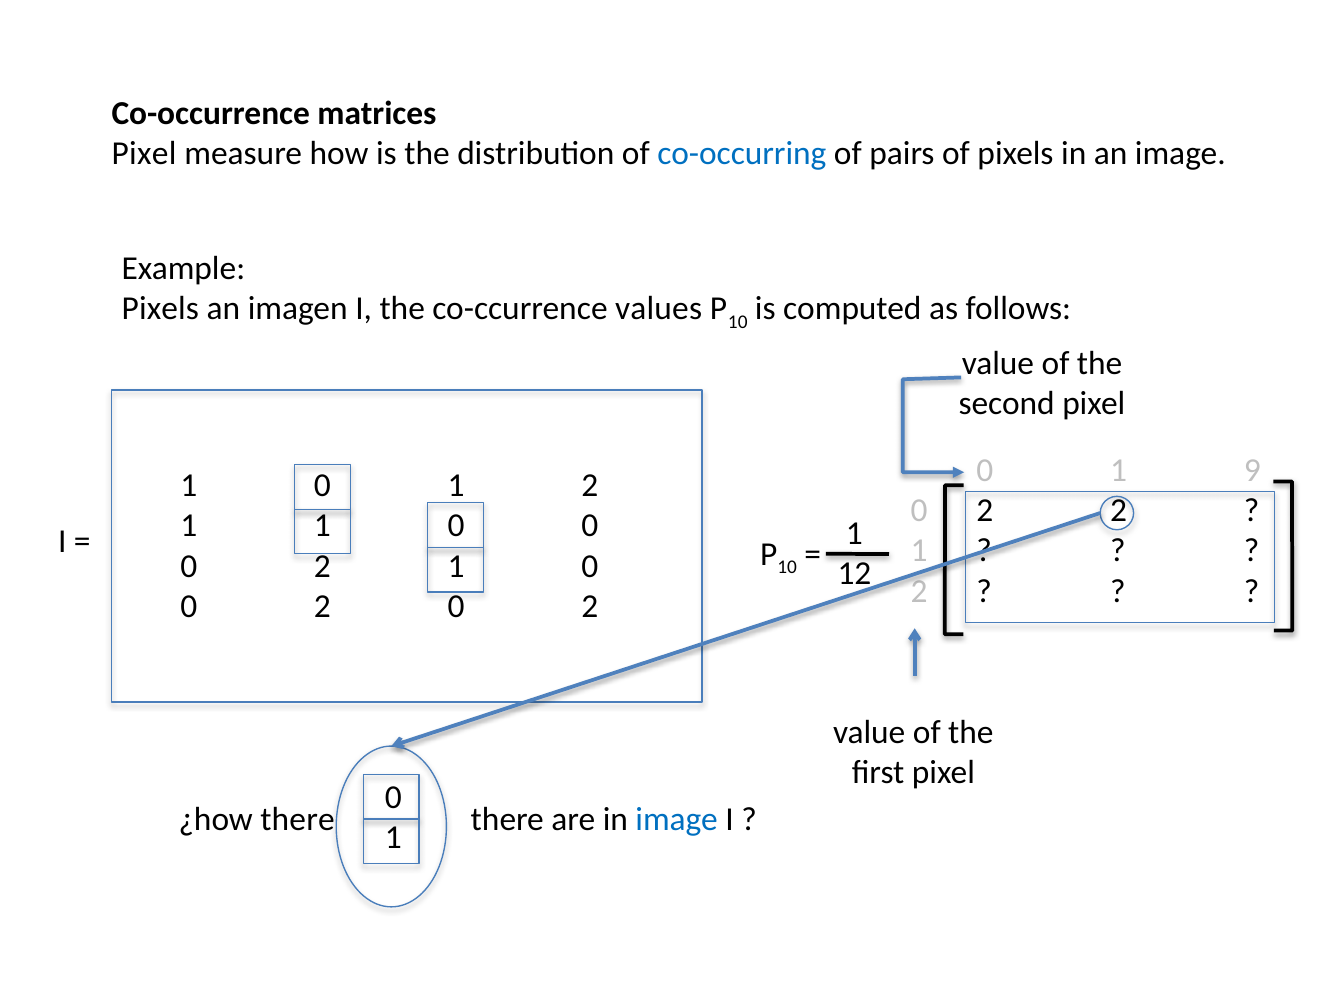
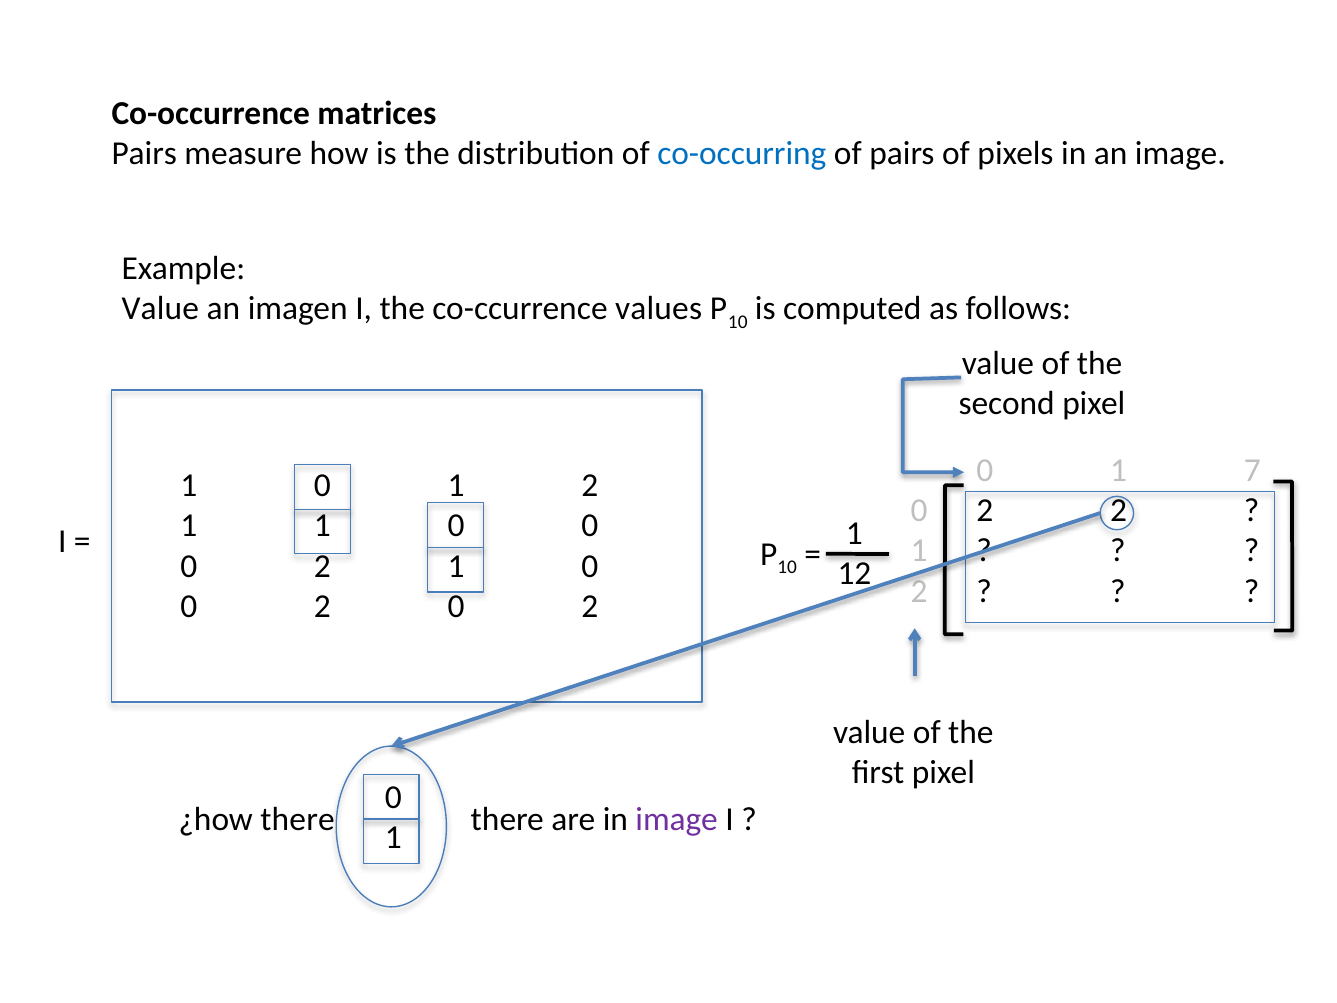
Pixel at (144, 153): Pixel -> Pairs
Pixels at (160, 309): Pixels -> Value
9: 9 -> 7
image at (677, 819) colour: blue -> purple
